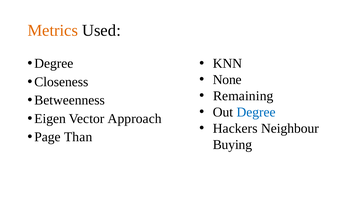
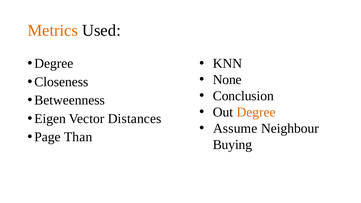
Remaining: Remaining -> Conclusion
Degree at (256, 112) colour: blue -> orange
Approach: Approach -> Distances
Hackers: Hackers -> Assume
